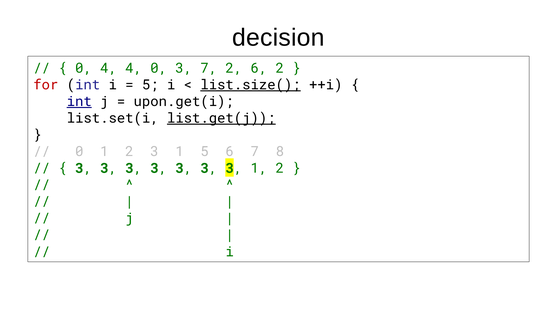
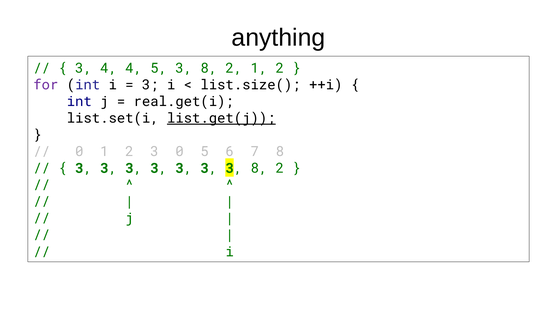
decision: decision -> anything
0 at (83, 68): 0 -> 3
4 0: 0 -> 5
7 at (209, 68): 7 -> 8
2 6: 6 -> 1
for colour: red -> purple
5 at (150, 85): 5 -> 3
list.size( underline: present -> none
int at (79, 102) underline: present -> none
upon.get(i: upon.get(i -> real.get(i
2 3 1: 1 -> 0
3 3 1: 1 -> 8
